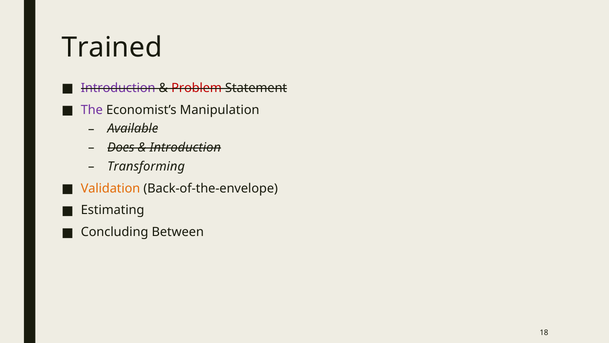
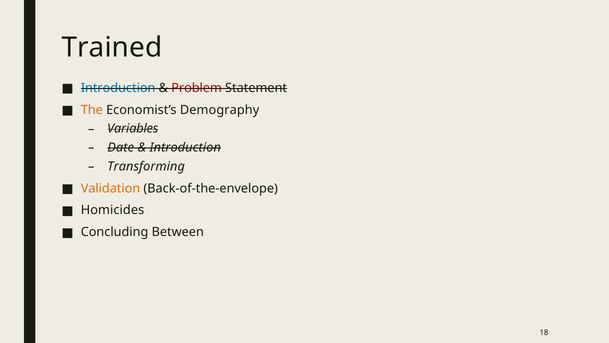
Introduction at (118, 88) colour: purple -> blue
The colour: purple -> orange
Manipulation: Manipulation -> Demography
Available: Available -> Variables
Does: Does -> Date
Estimating: Estimating -> Homicides
